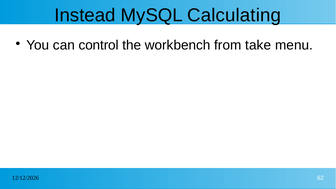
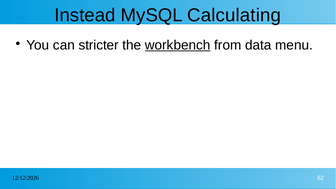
control: control -> stricter
workbench underline: none -> present
take: take -> data
